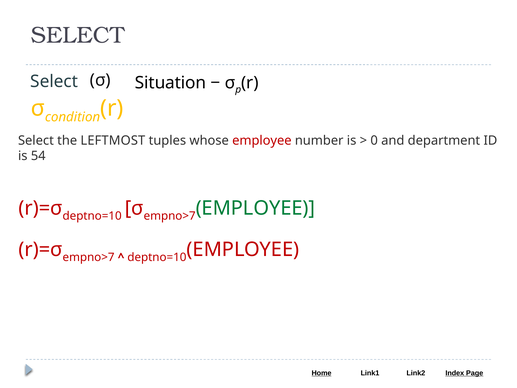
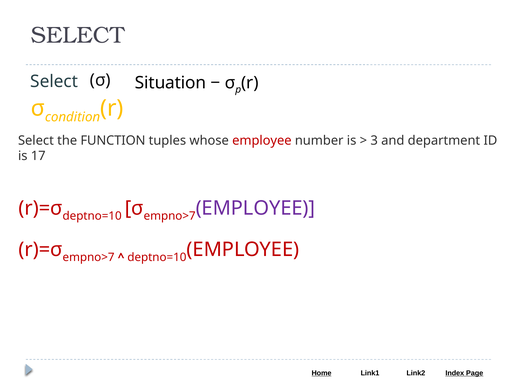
LEFTMOST: LEFTMOST -> FUNCTION
0: 0 -> 3
54: 54 -> 17
EMPLOYEE at (255, 208) colour: green -> purple
